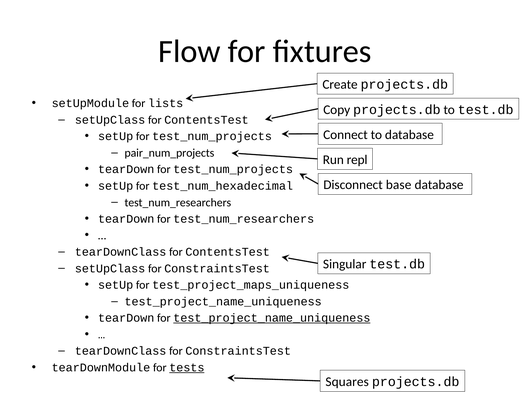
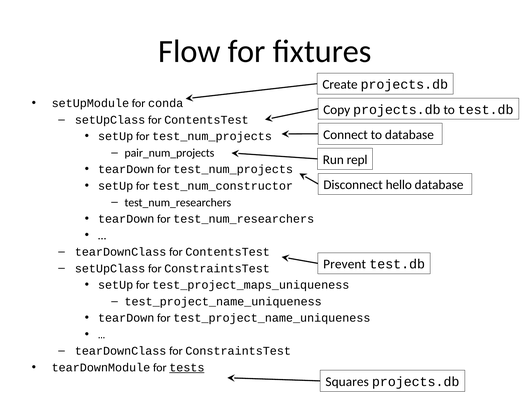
lists: lists -> conda
base: base -> hello
test_num_hexadecimal: test_num_hexadecimal -> test_num_constructor
Singular: Singular -> Prevent
test_project_name_uniqueness at (272, 318) underline: present -> none
